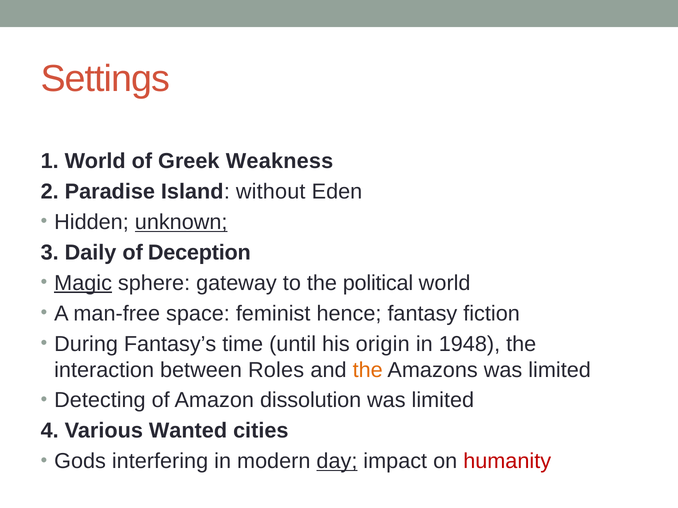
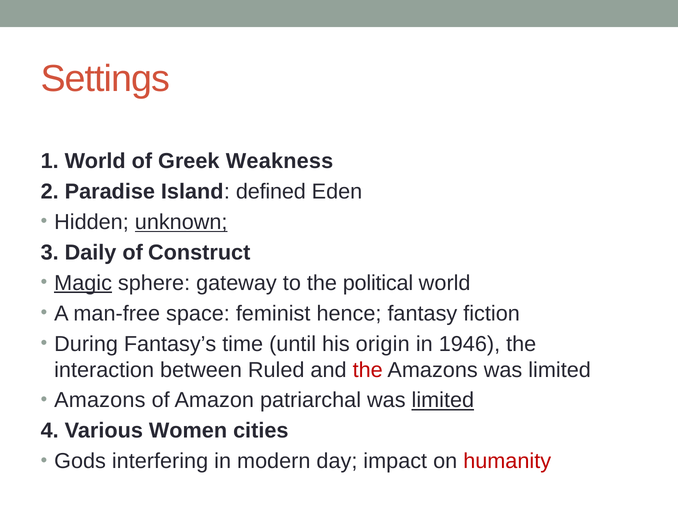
without: without -> defined
Deception: Deception -> Construct
1948: 1948 -> 1946
Roles: Roles -> Ruled
the at (368, 370) colour: orange -> red
Detecting at (100, 401): Detecting -> Amazons
dissolution: dissolution -> patriarchal
limited at (443, 401) underline: none -> present
Wanted: Wanted -> Women
day underline: present -> none
